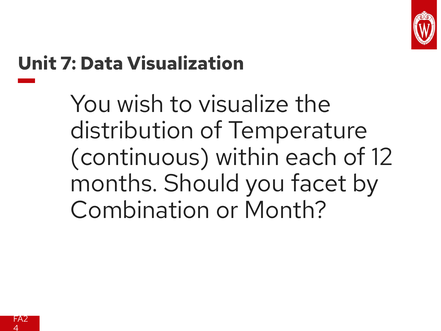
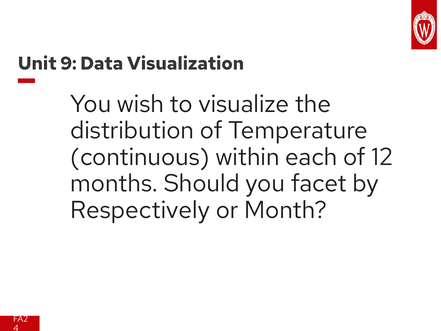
7: 7 -> 9
Combination: Combination -> Respectively
